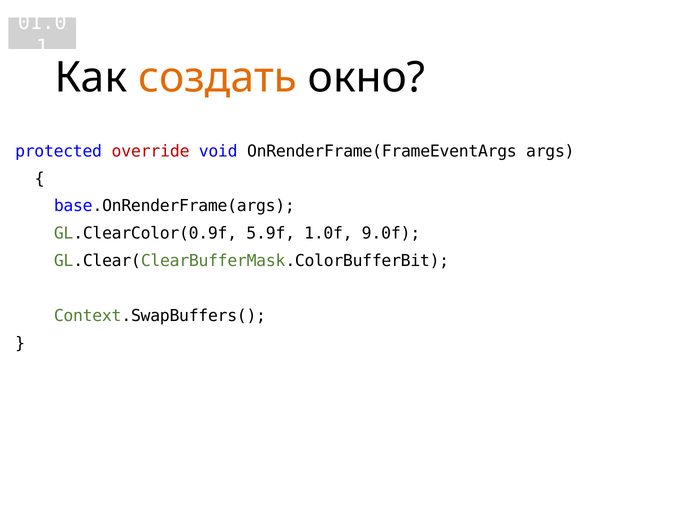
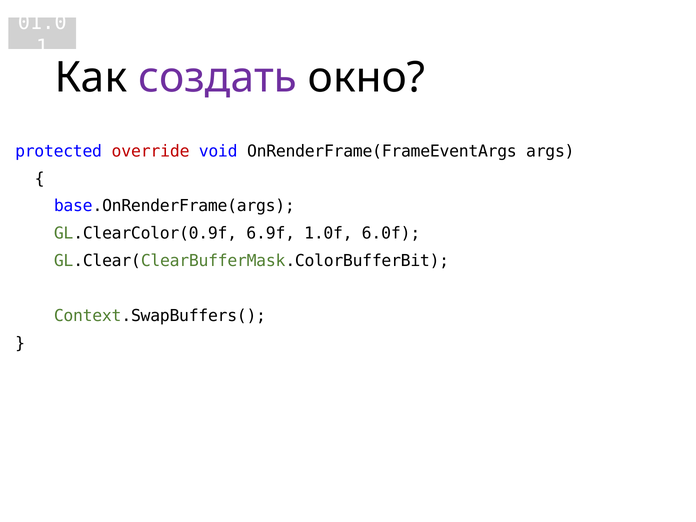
создать colour: orange -> purple
5.9f: 5.9f -> 6.9f
9.0f: 9.0f -> 6.0f
